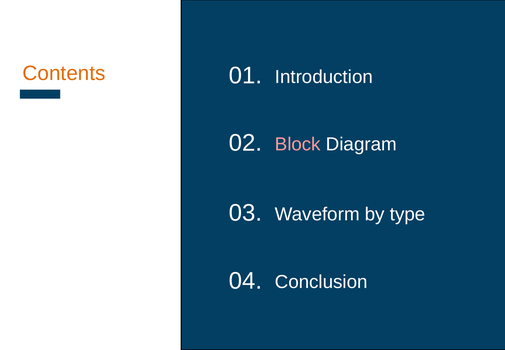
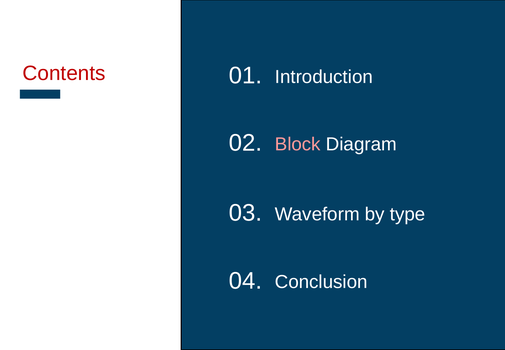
Contents colour: orange -> red
